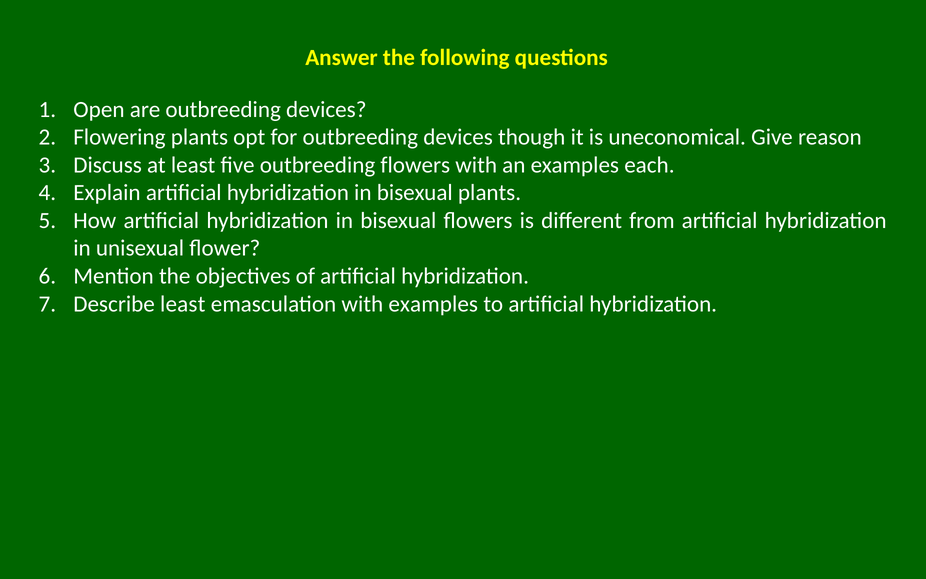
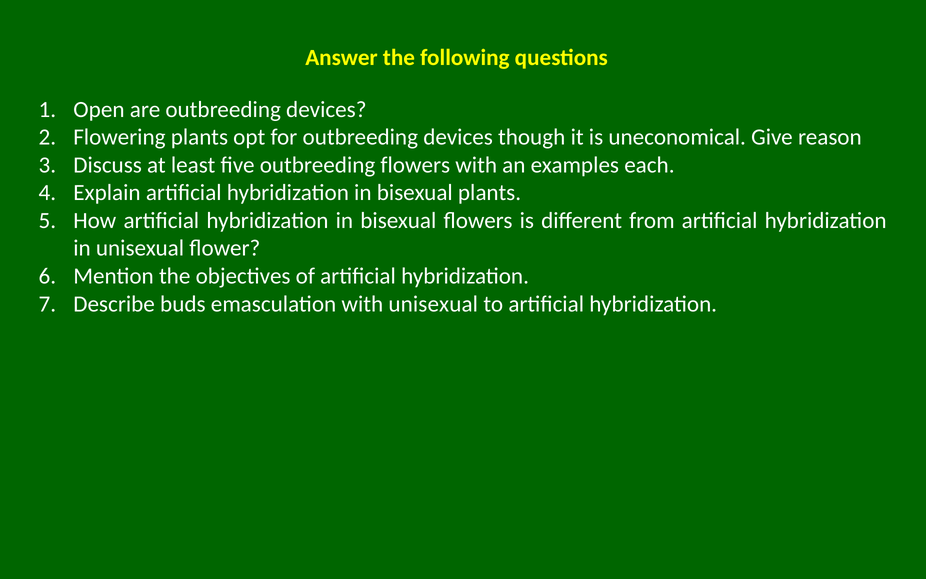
Describe least: least -> buds
with examples: examples -> unisexual
